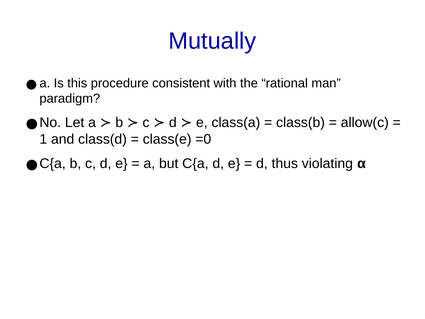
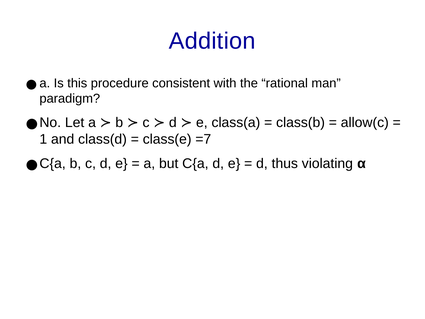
Mutually: Mutually -> Addition
=0: =0 -> =7
